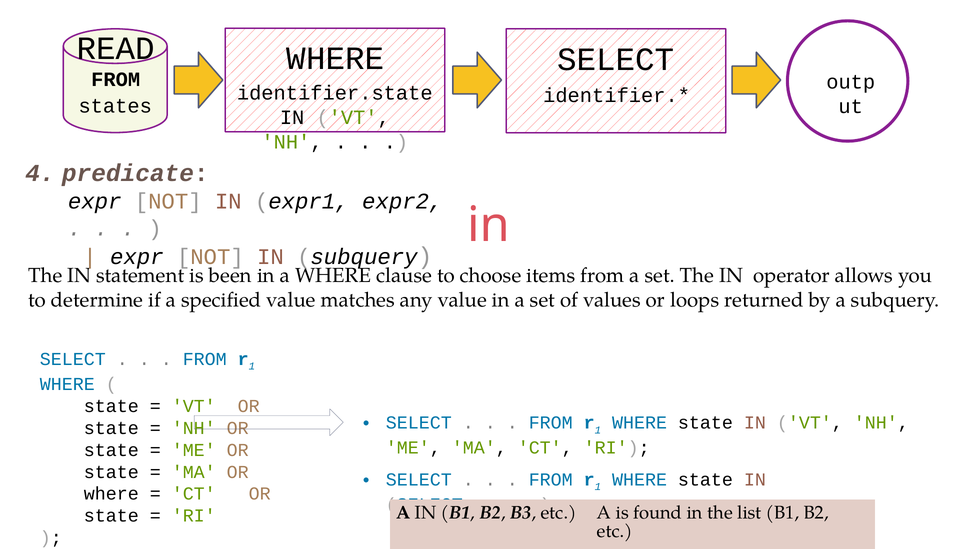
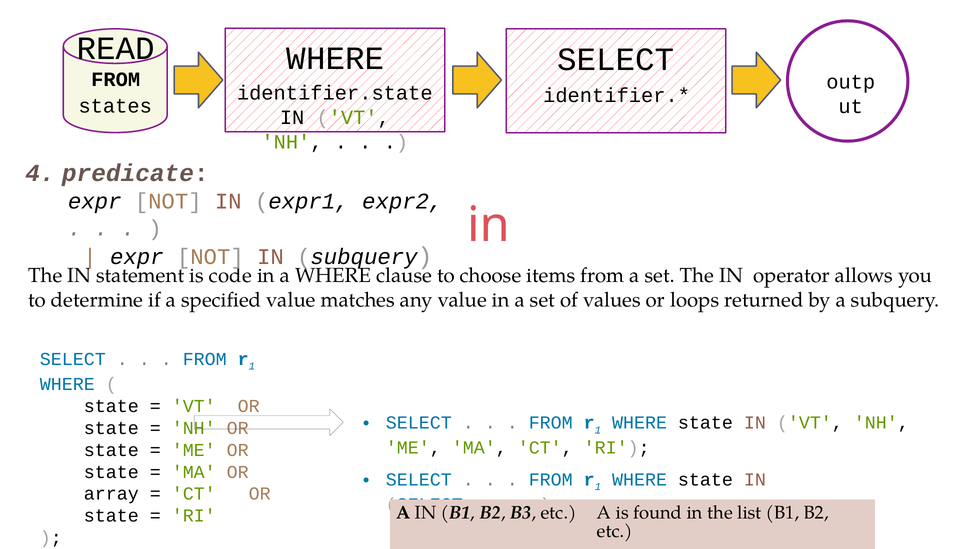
been: been -> code
where at (111, 494): where -> array
